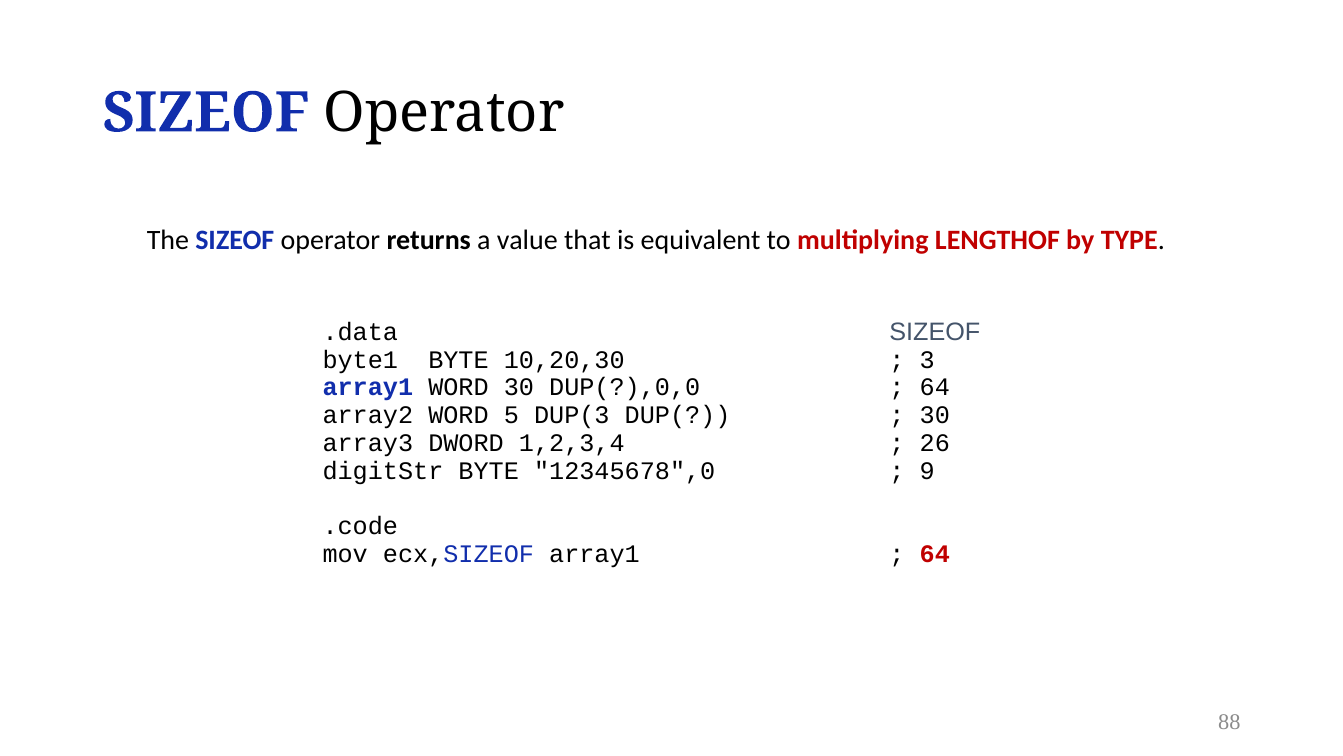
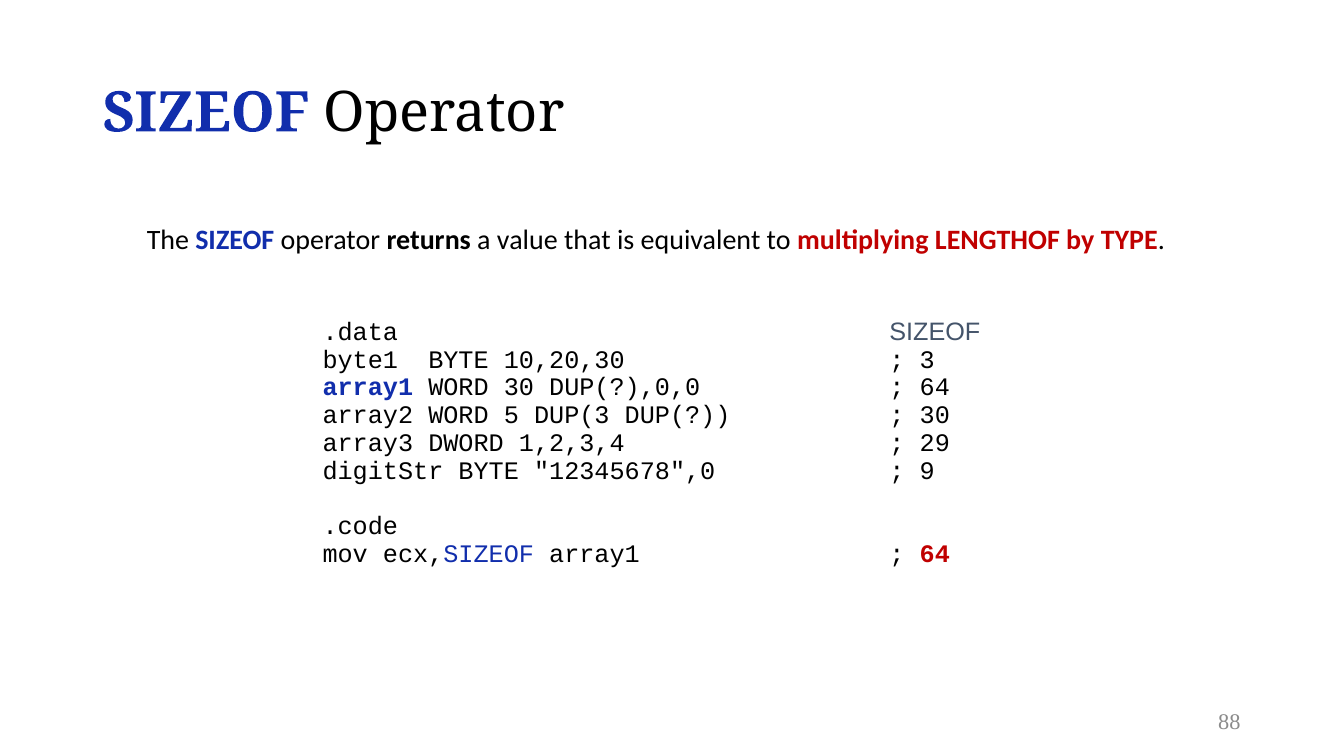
26: 26 -> 29
